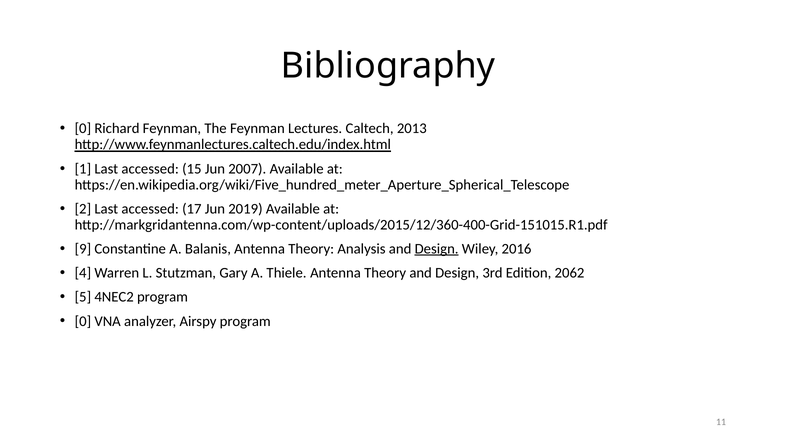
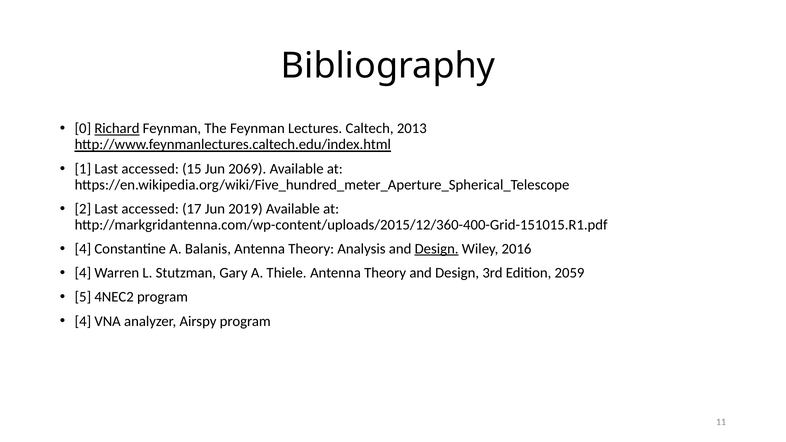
Richard underline: none -> present
2007: 2007 -> 2069
9 at (83, 249): 9 -> 4
2062: 2062 -> 2059
0 at (83, 321): 0 -> 4
